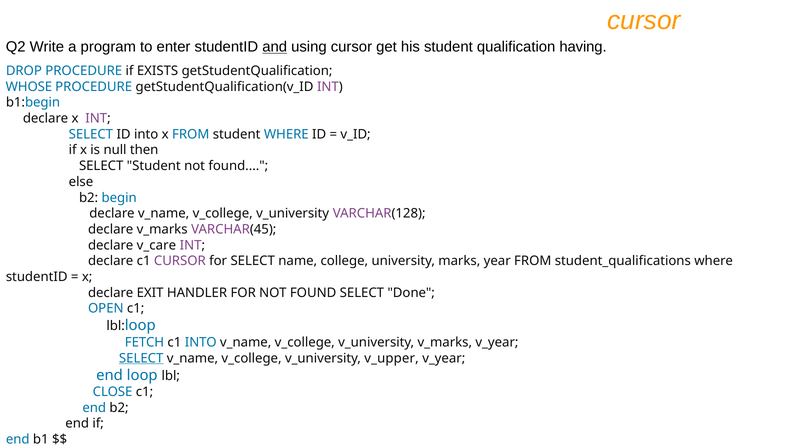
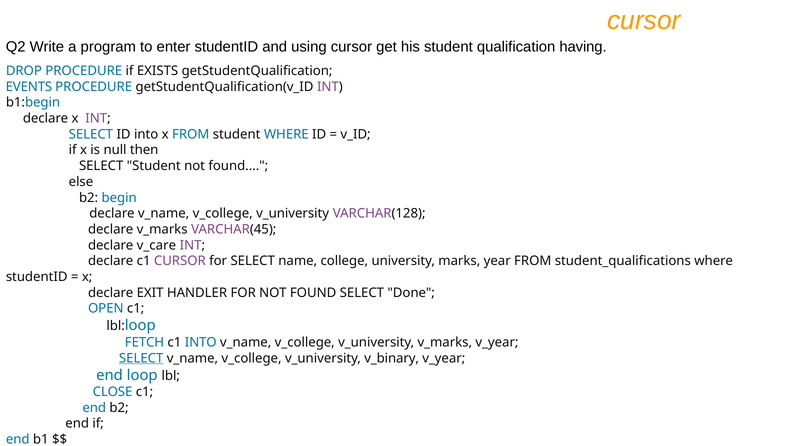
and underline: present -> none
WHOSE: WHOSE -> EVENTS
v_upper: v_upper -> v_binary
